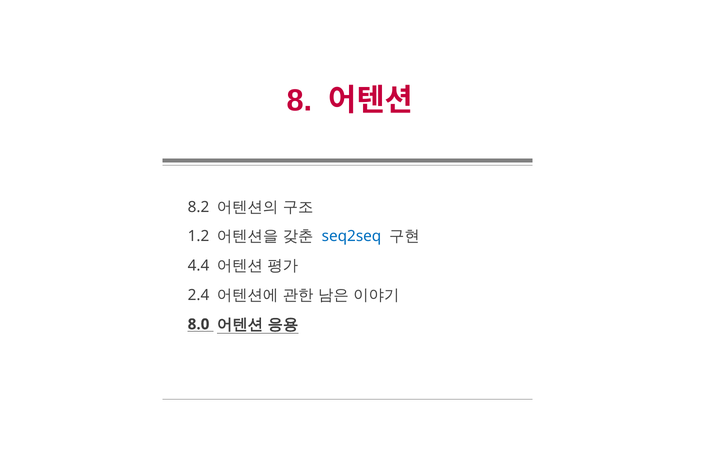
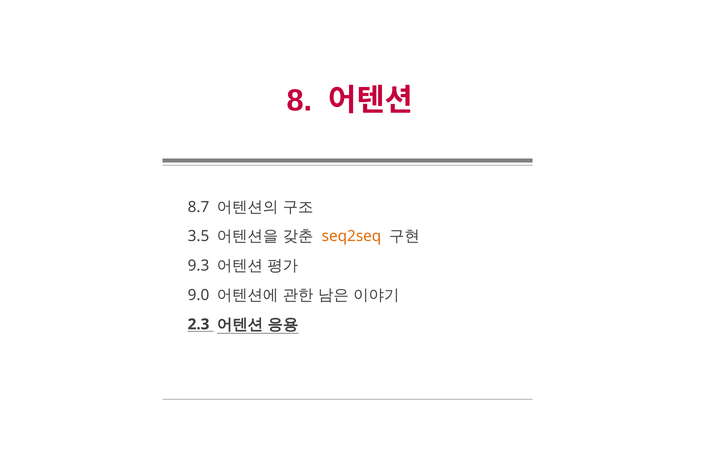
8.2: 8.2 -> 8.7
1.2: 1.2 -> 3.5
seq2seq colour: blue -> orange
4.4: 4.4 -> 9.3
2.4: 2.4 -> 9.0
8.0: 8.0 -> 2.3
